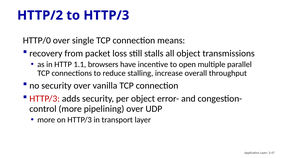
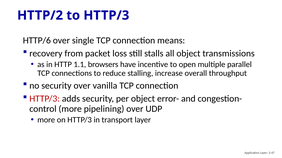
HTTP/0: HTTP/0 -> HTTP/6
